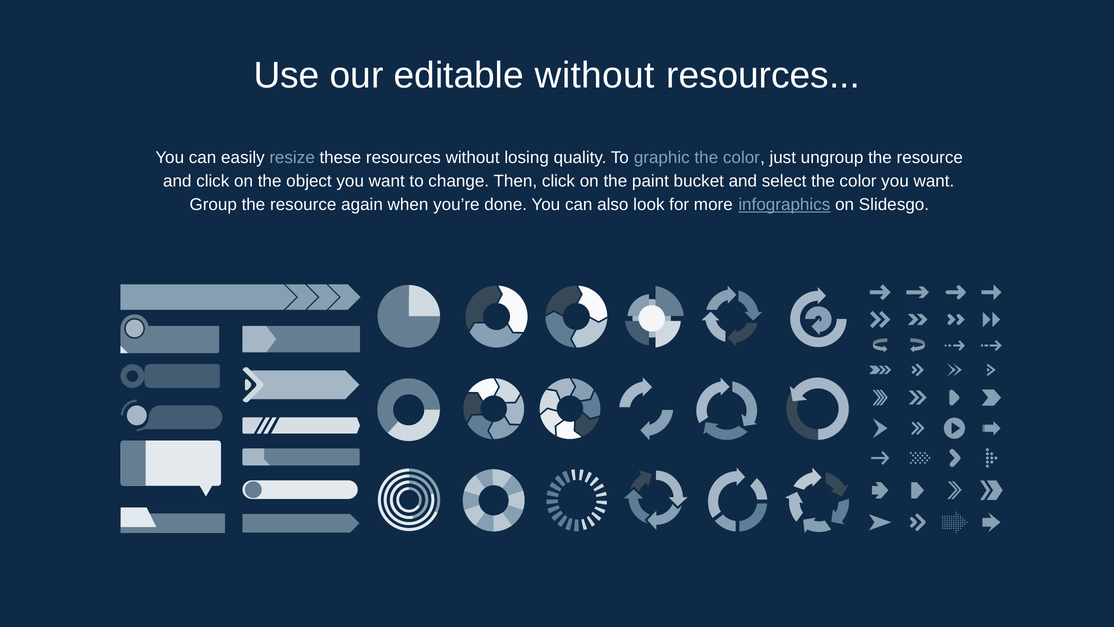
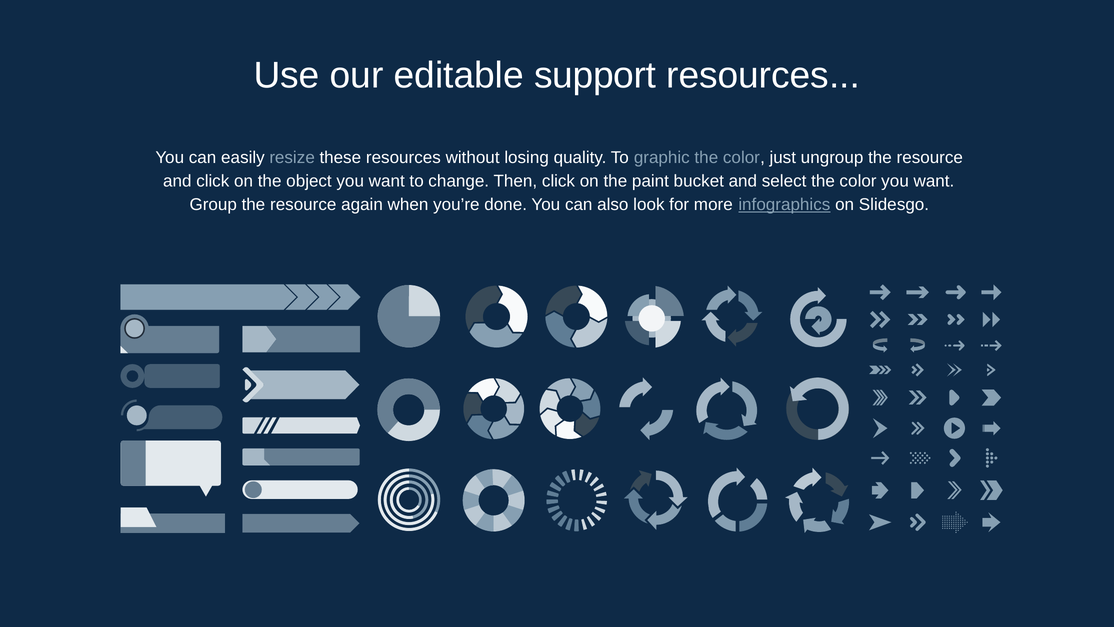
editable without: without -> support
